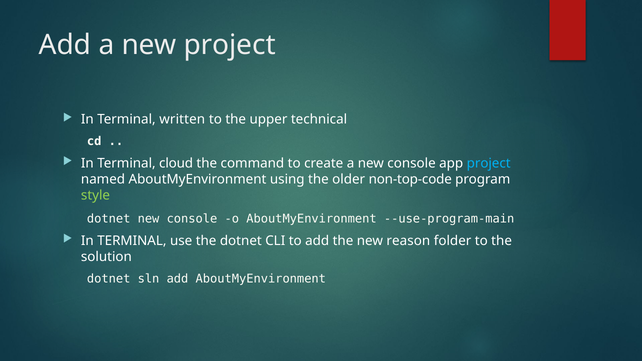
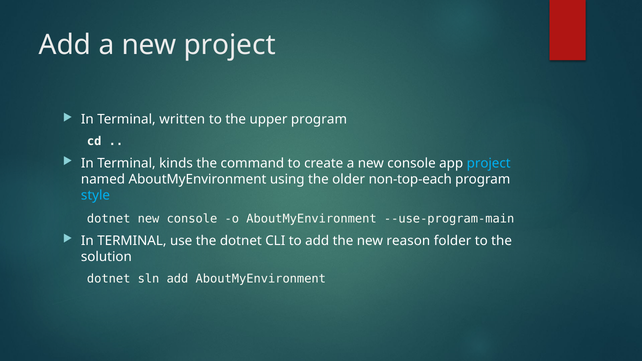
upper technical: technical -> program
cloud: cloud -> kinds
non-top-code: non-top-code -> non-top-each
style colour: light green -> light blue
